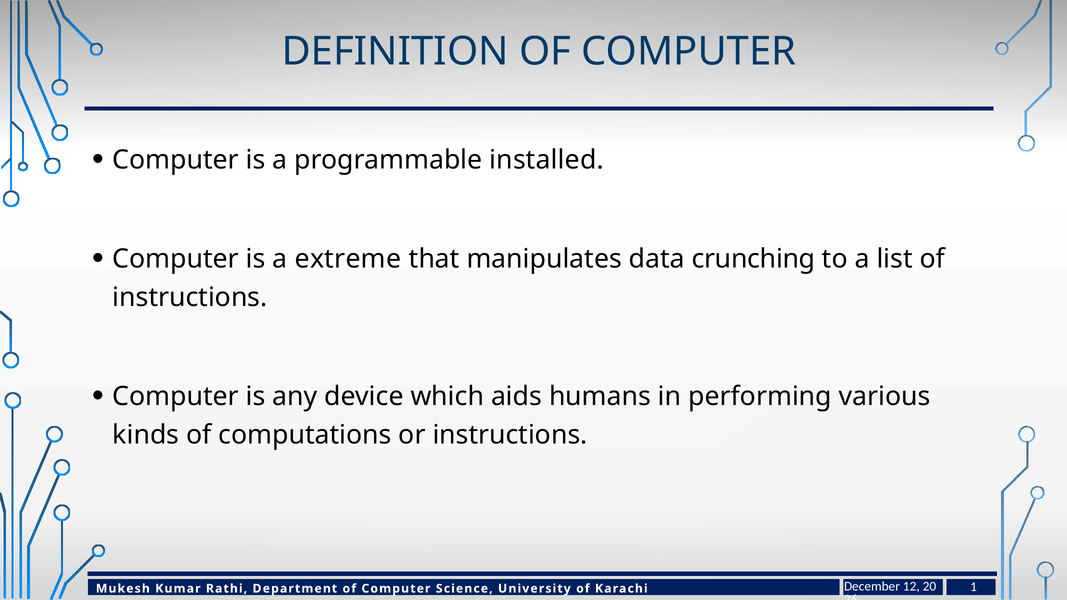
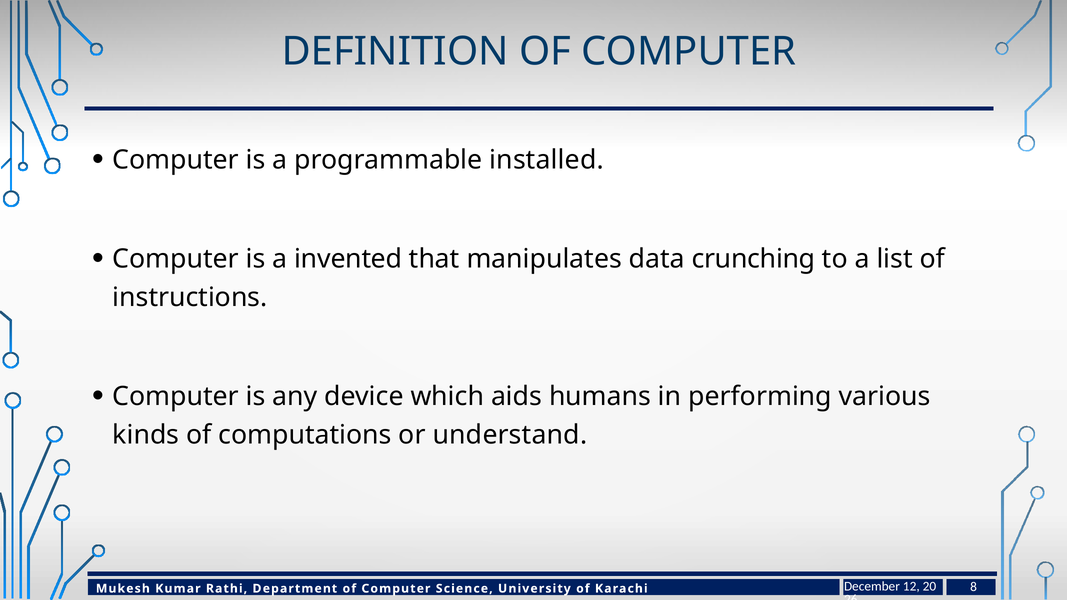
extreme: extreme -> invented
or instructions: instructions -> understand
1: 1 -> 8
